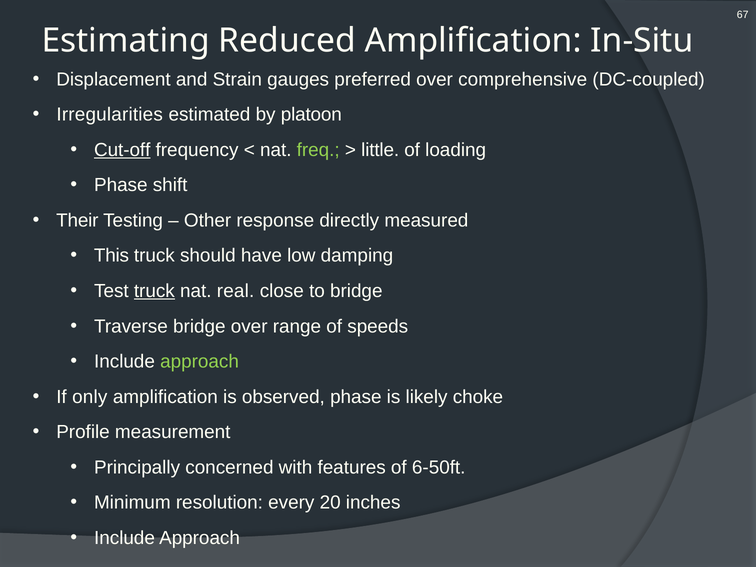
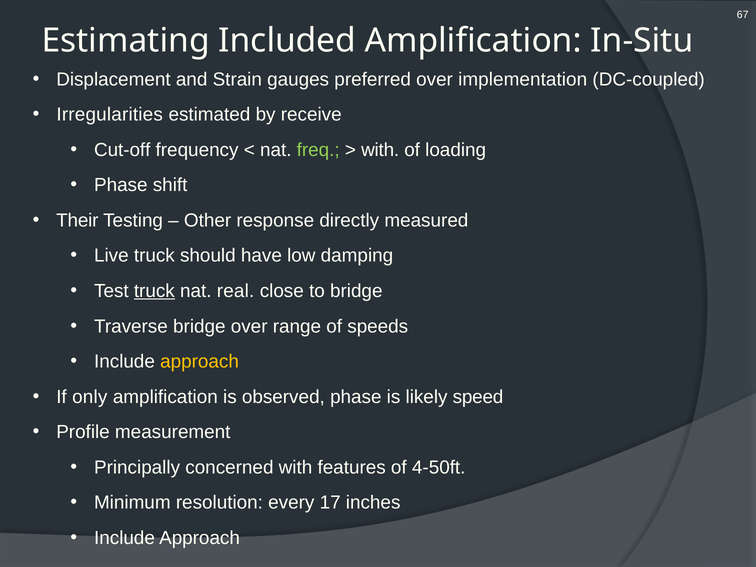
Reduced: Reduced -> Included
comprehensive: comprehensive -> implementation
platoon: platoon -> receive
Cut-off underline: present -> none
little at (380, 150): little -> with
This: This -> Live
approach at (200, 362) colour: light green -> yellow
choke: choke -> speed
6-50ft: 6-50ft -> 4-50ft
20: 20 -> 17
